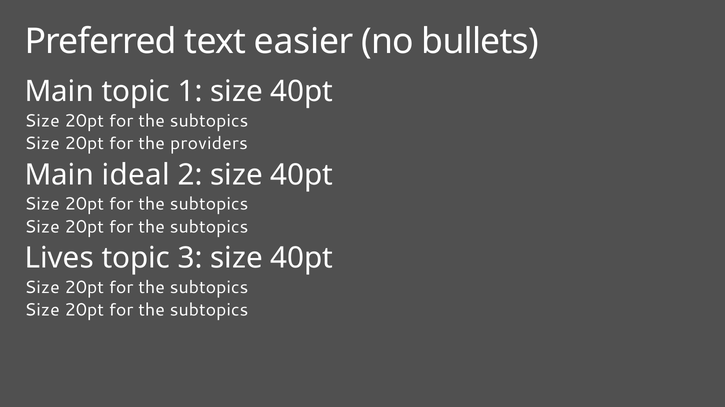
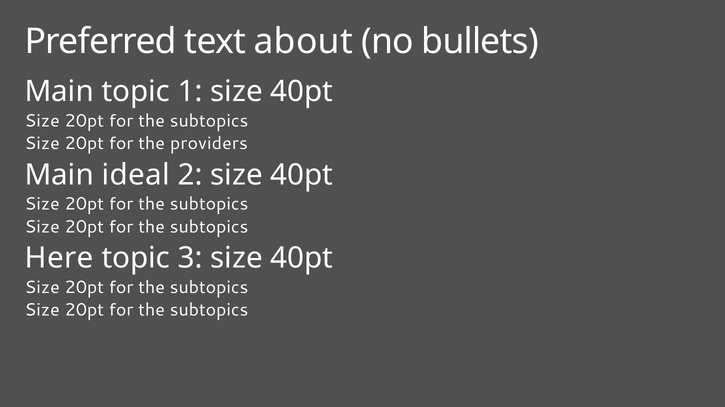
easier: easier -> about
Lives: Lives -> Here
